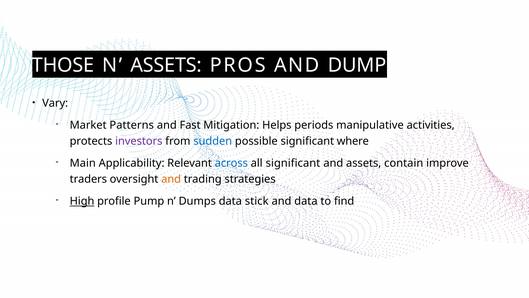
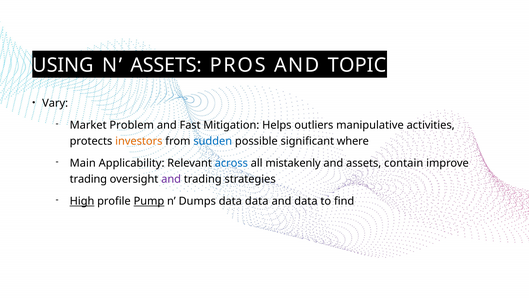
THOSE: THOSE -> USING
DUMP: DUMP -> TOPIC
Patterns: Patterns -> Problem
periods: periods -> outliers
investors colour: purple -> orange
all significant: significant -> mistakenly
traders at (88, 179): traders -> trading
and at (171, 179) colour: orange -> purple
Pump underline: none -> present
data stick: stick -> data
